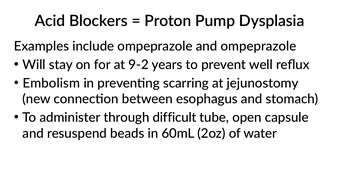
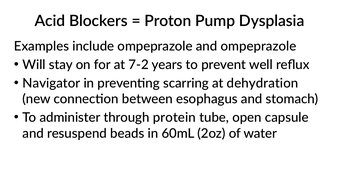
9-2: 9-2 -> 7-2
Embolism: Embolism -> Navigator
jejunostomy: jejunostomy -> dehydration
difficult: difficult -> protein
